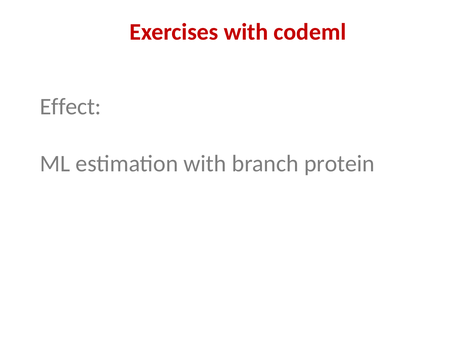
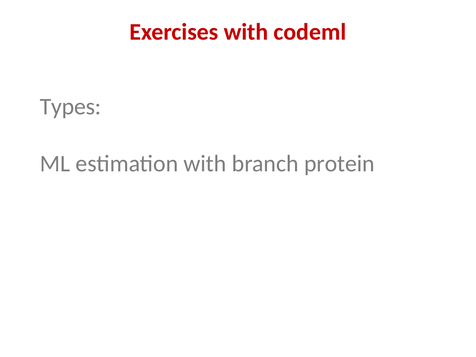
Effect: Effect -> Types
